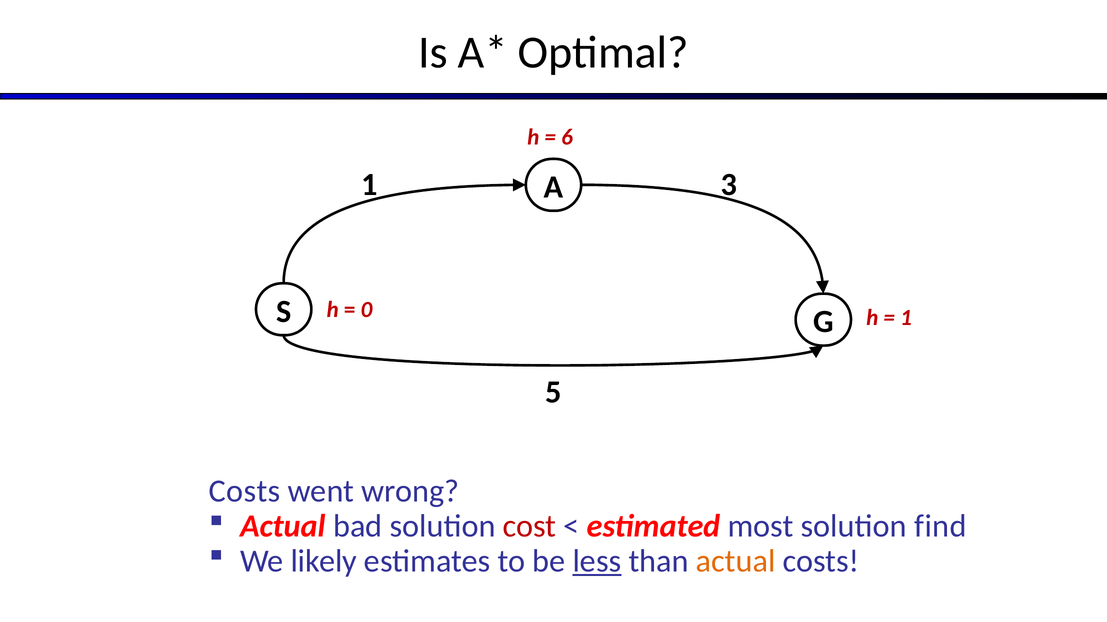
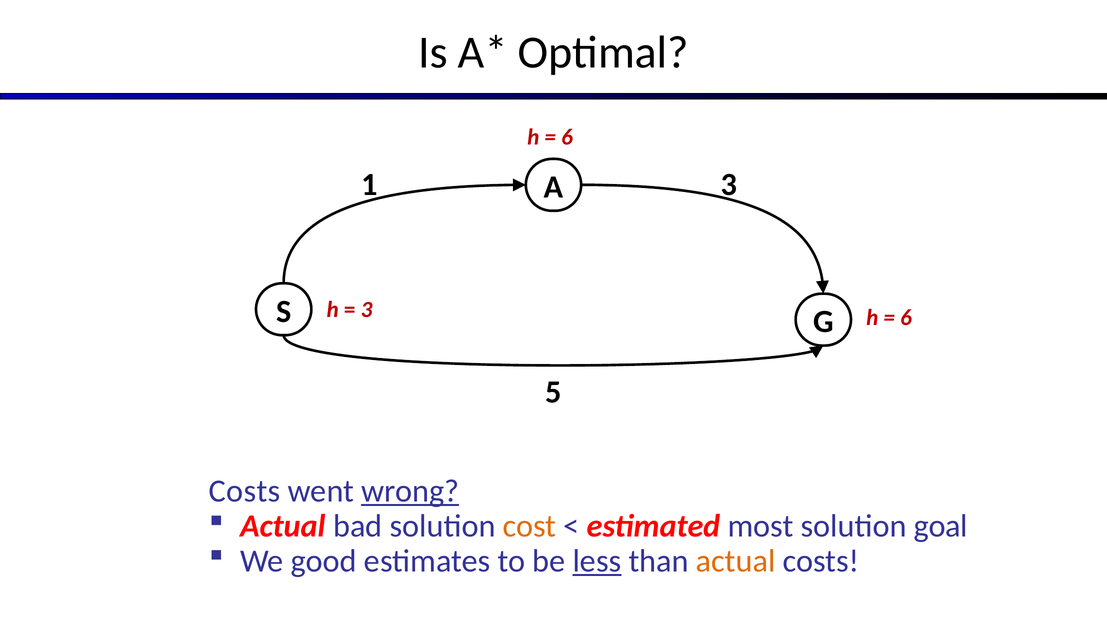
0 at (366, 310): 0 -> 3
1 at (906, 318): 1 -> 6
wrong underline: none -> present
cost colour: red -> orange
find: find -> goal
likely: likely -> good
